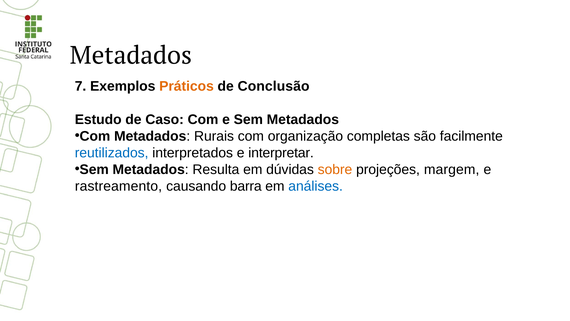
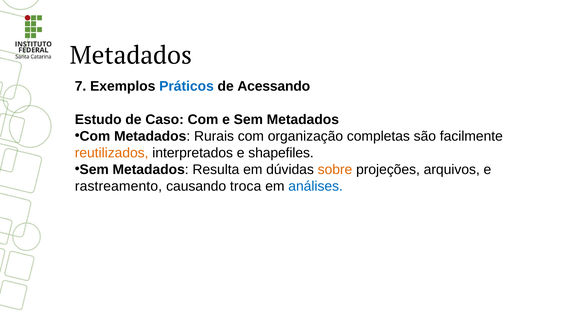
Práticos colour: orange -> blue
Conclusão: Conclusão -> Acessando
reutilizados colour: blue -> orange
interpretar: interpretar -> shapefiles
margem: margem -> arquivos
barra: barra -> troca
